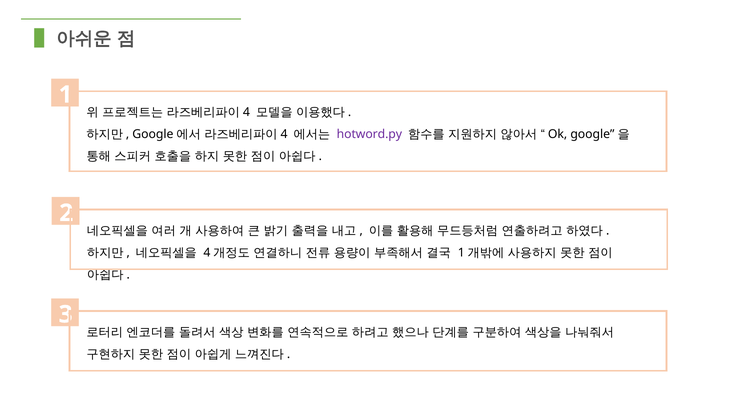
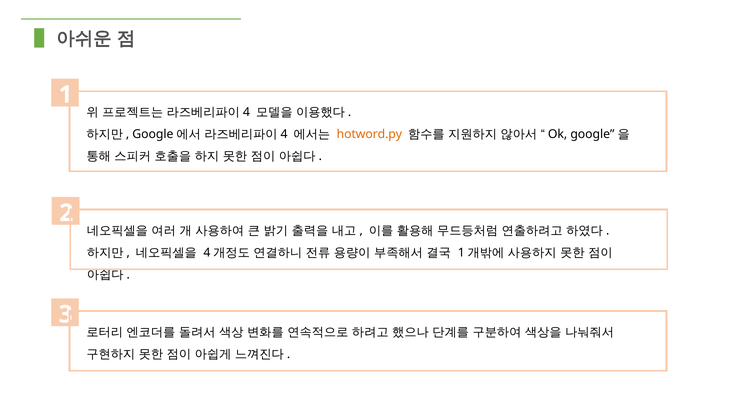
hotword.py colour: purple -> orange
